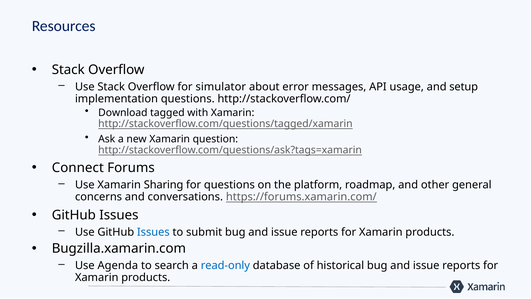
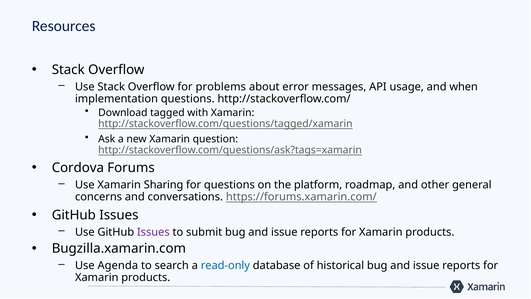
simulator: simulator -> problems
setup: setup -> when
Connect: Connect -> Cordova
Issues at (153, 232) colour: blue -> purple
